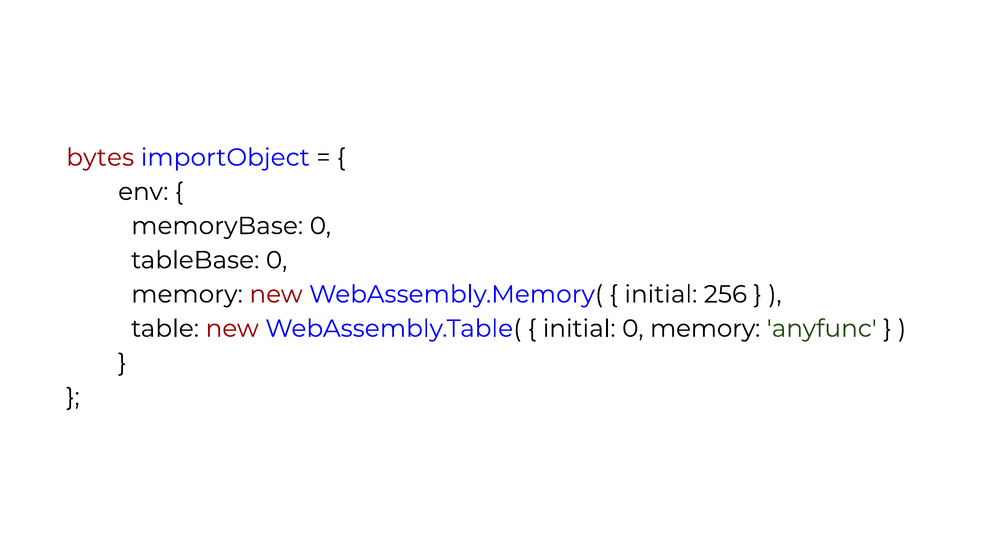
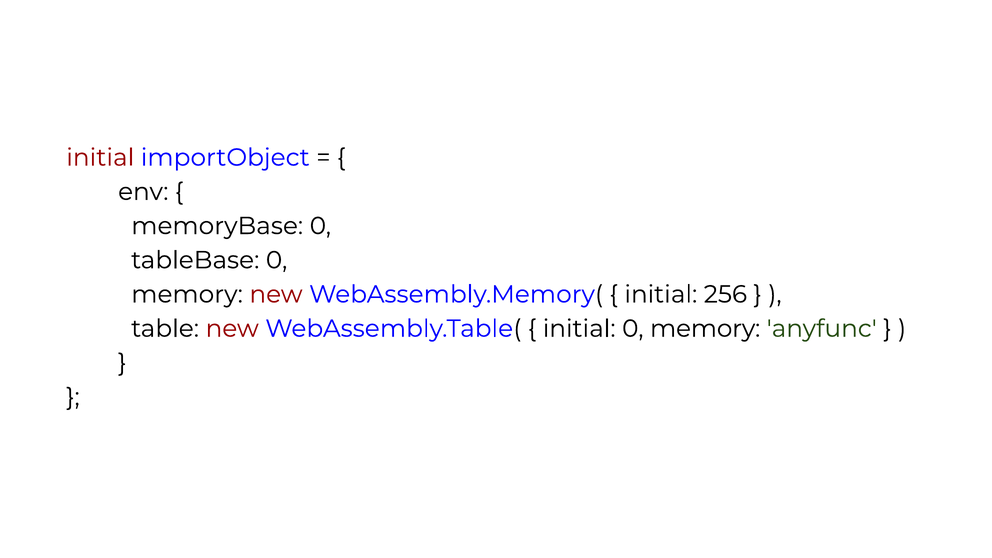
bytes at (100, 158): bytes -> initial
